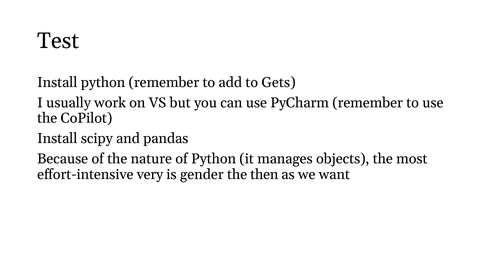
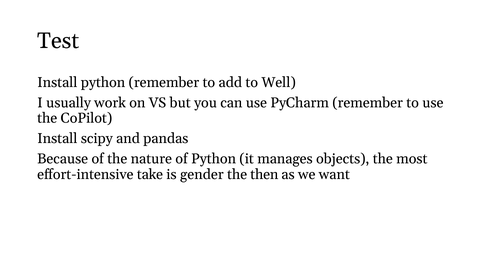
Gets: Gets -> Well
very: very -> take
